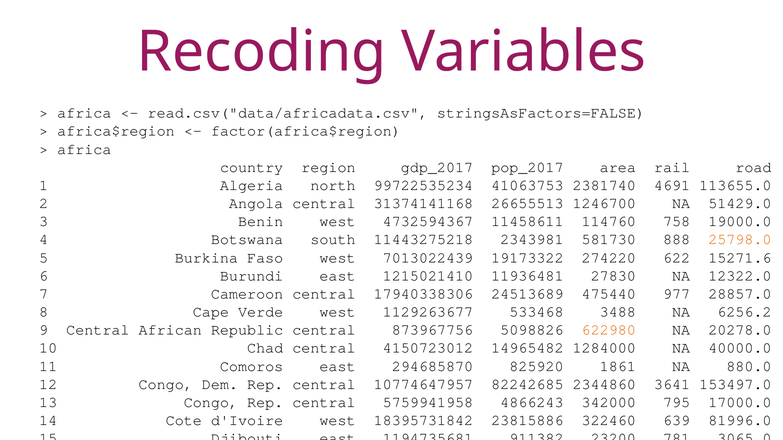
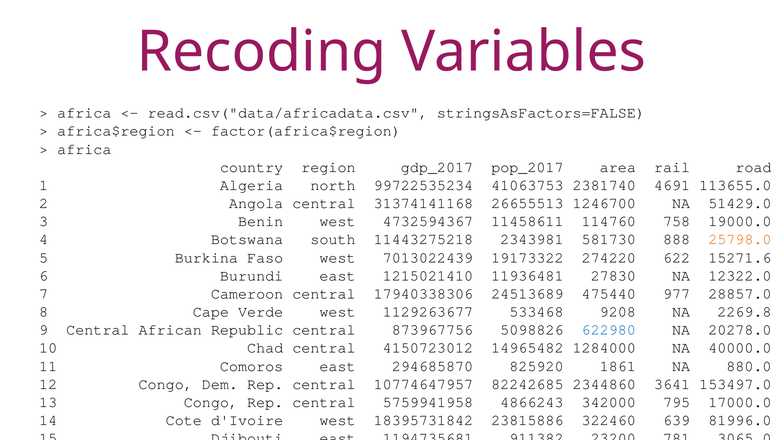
3488: 3488 -> 9208
6256.2: 6256.2 -> 2269.8
622980 colour: orange -> blue
